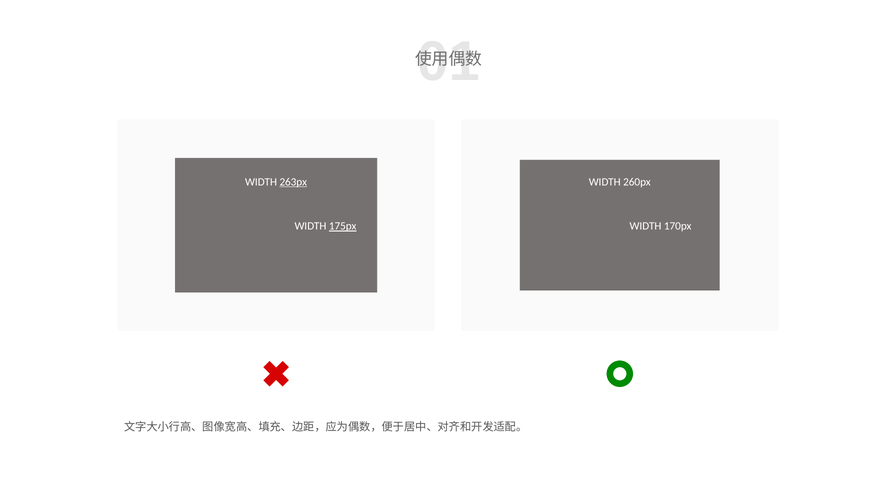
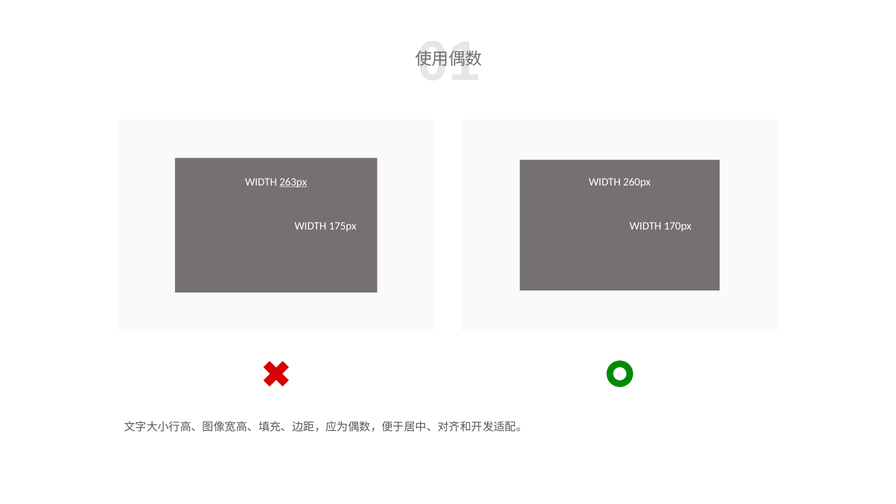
175px underline: present -> none
